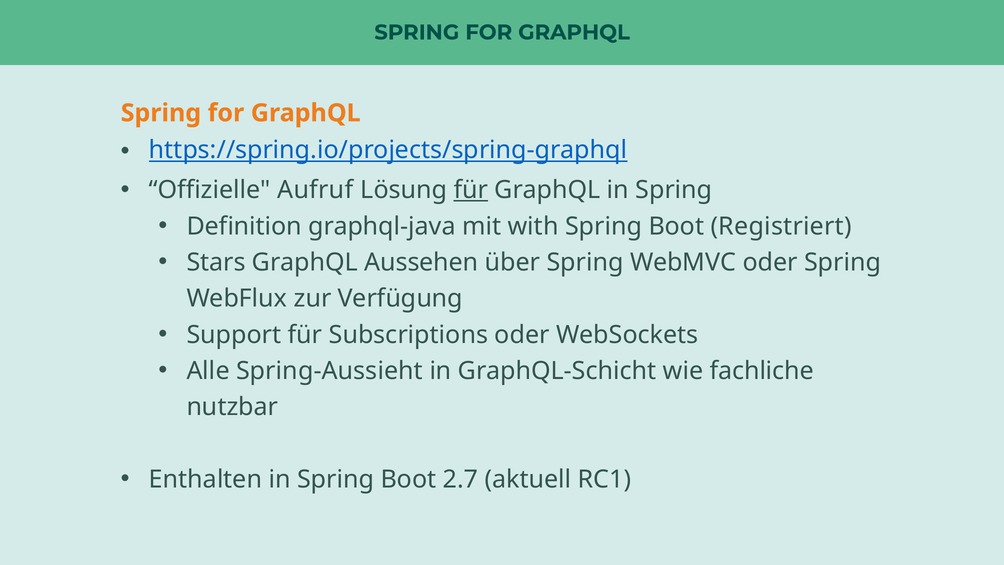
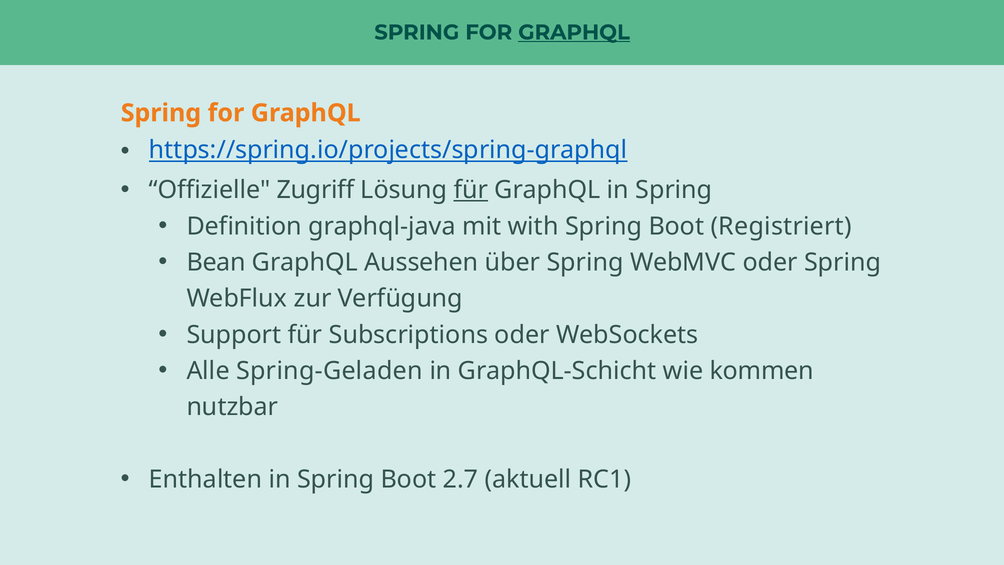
GRAPHQL at (574, 32) underline: none -> present
Aufruf: Aufruf -> Zugriff
Stars: Stars -> Bean
Spring-Aussieht: Spring-Aussieht -> Spring-Geladen
fachliche: fachliche -> kommen
